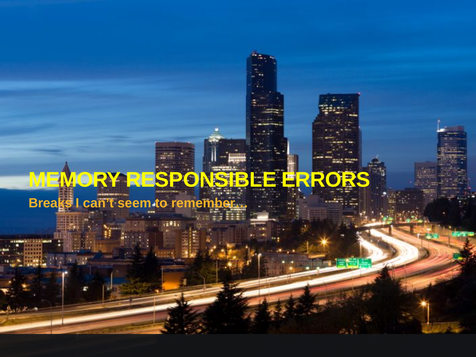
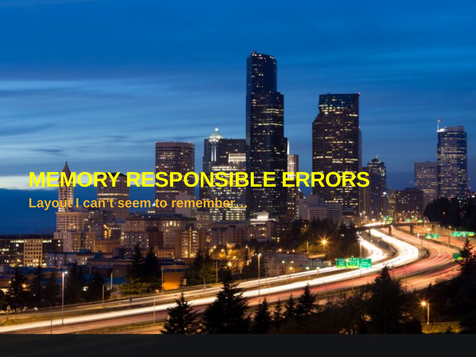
Breaks: Breaks -> Layout
